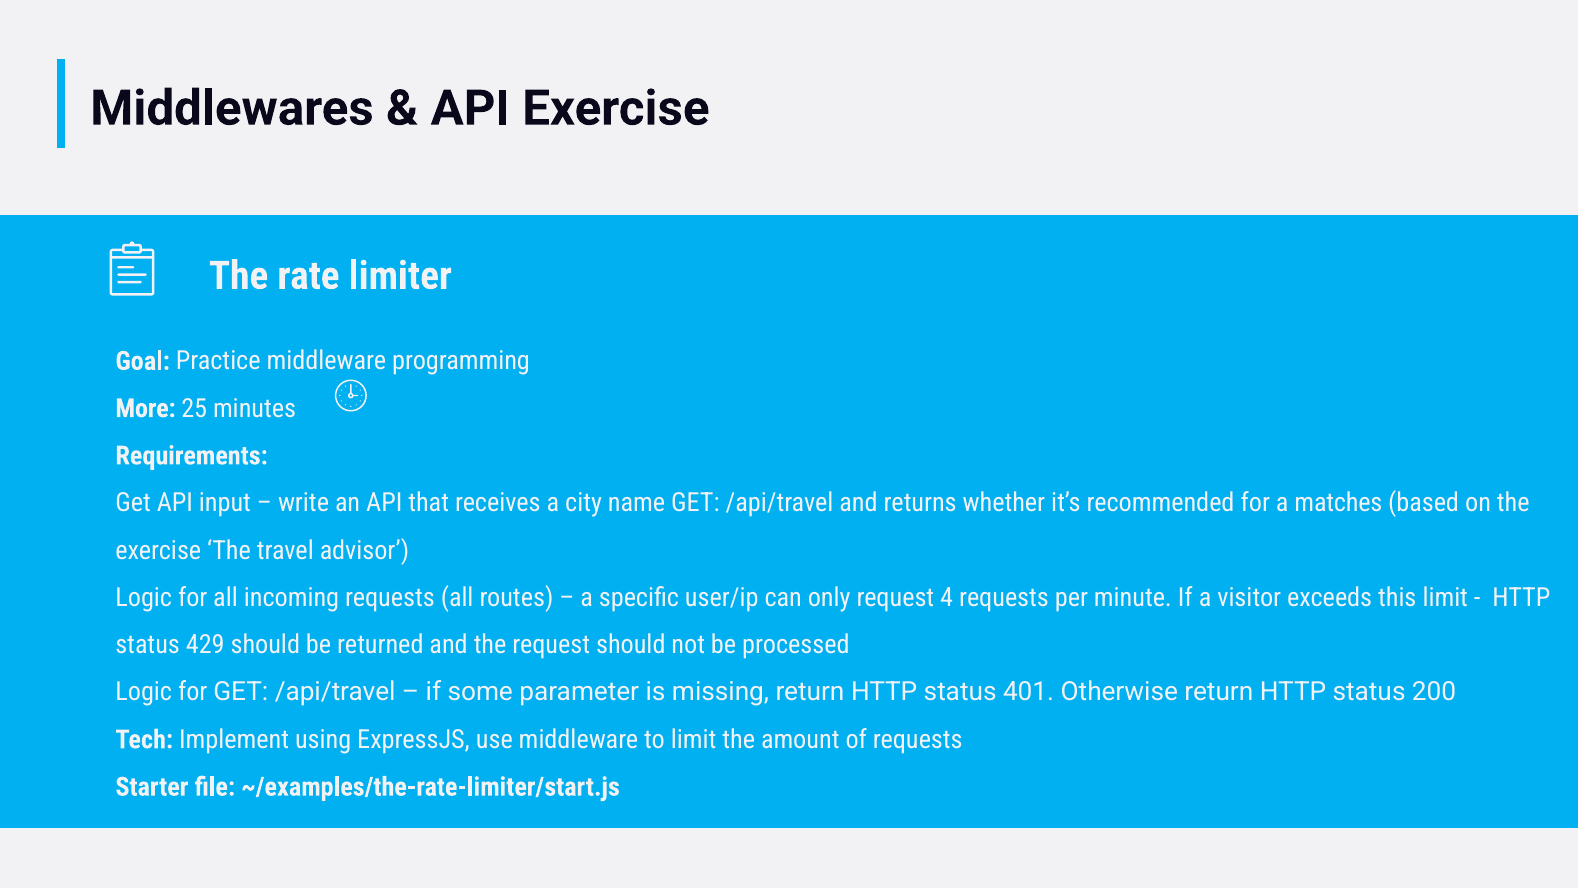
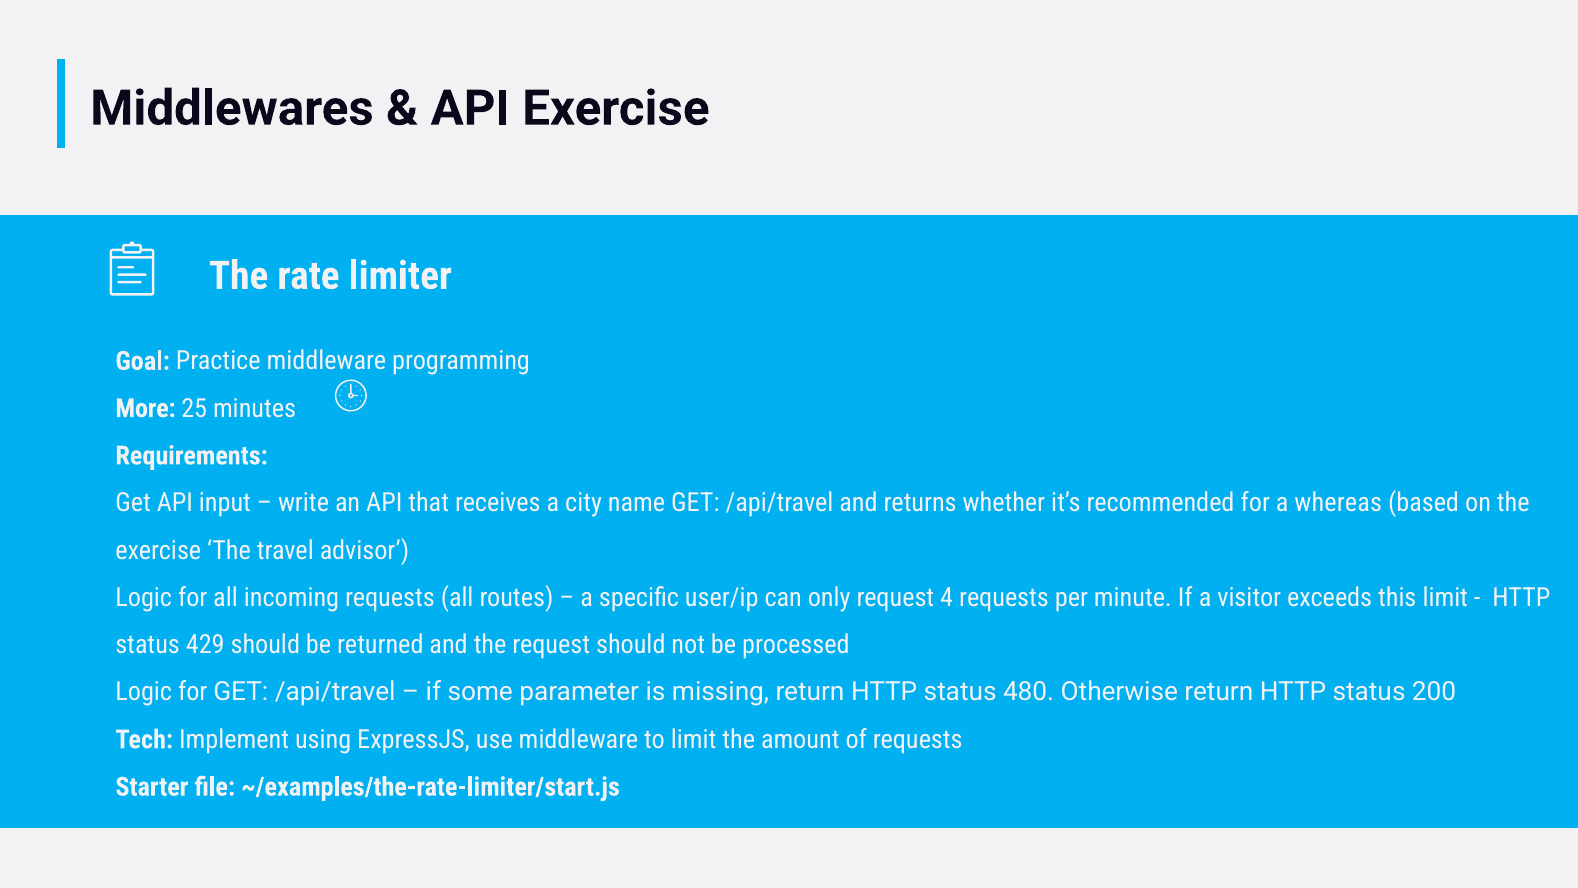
matches: matches -> whereas
401: 401 -> 480
